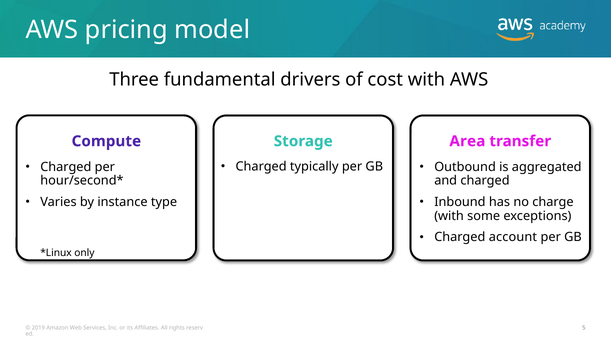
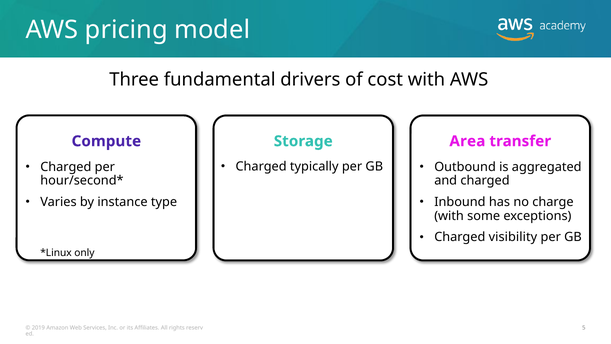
account: account -> visibility
